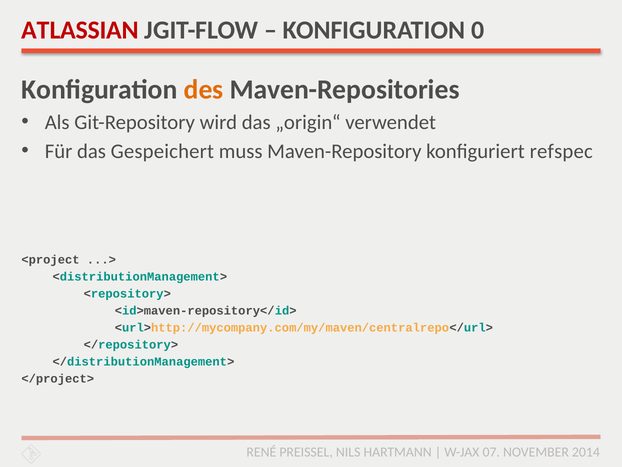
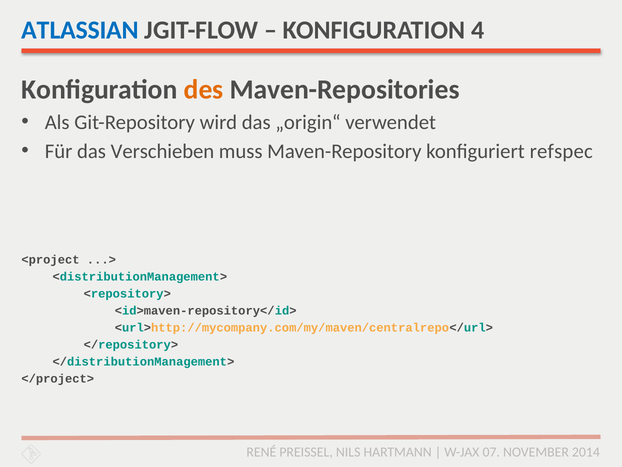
ATLASSIAN colour: red -> blue
0: 0 -> 4
Gespeichert: Gespeichert -> Verschieben
